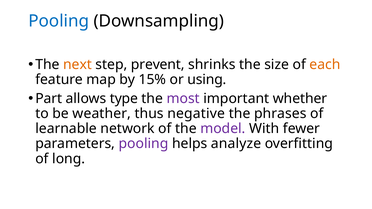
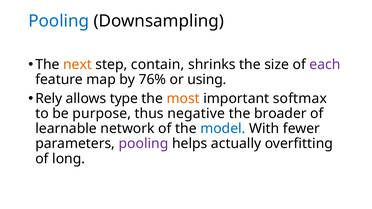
prevent: prevent -> contain
each colour: orange -> purple
15%: 15% -> 76%
Part: Part -> Rely
most colour: purple -> orange
whether: whether -> softmax
weather: weather -> purpose
phrases: phrases -> broader
model colour: purple -> blue
analyze: analyze -> actually
